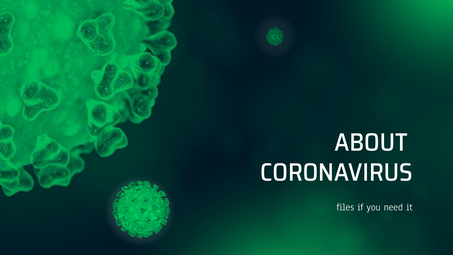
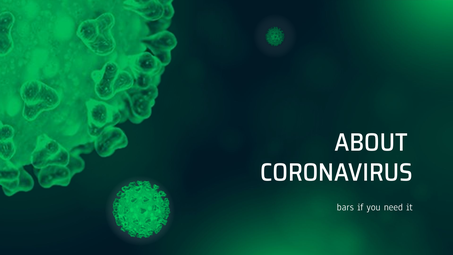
files: files -> bars
